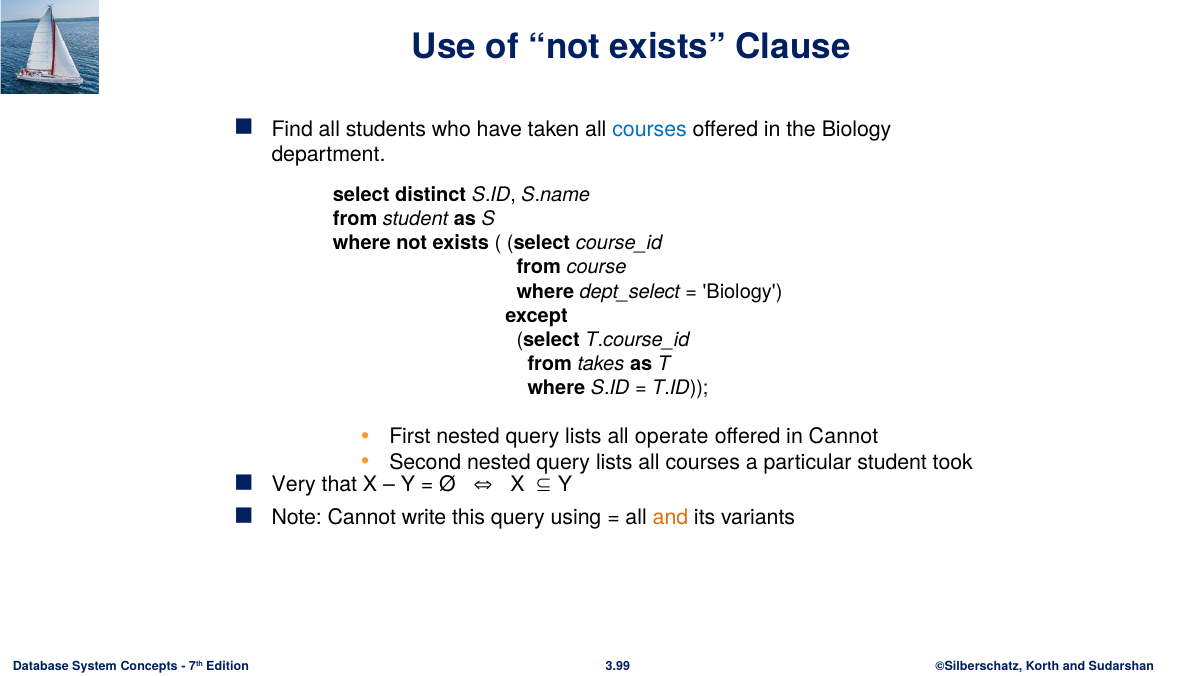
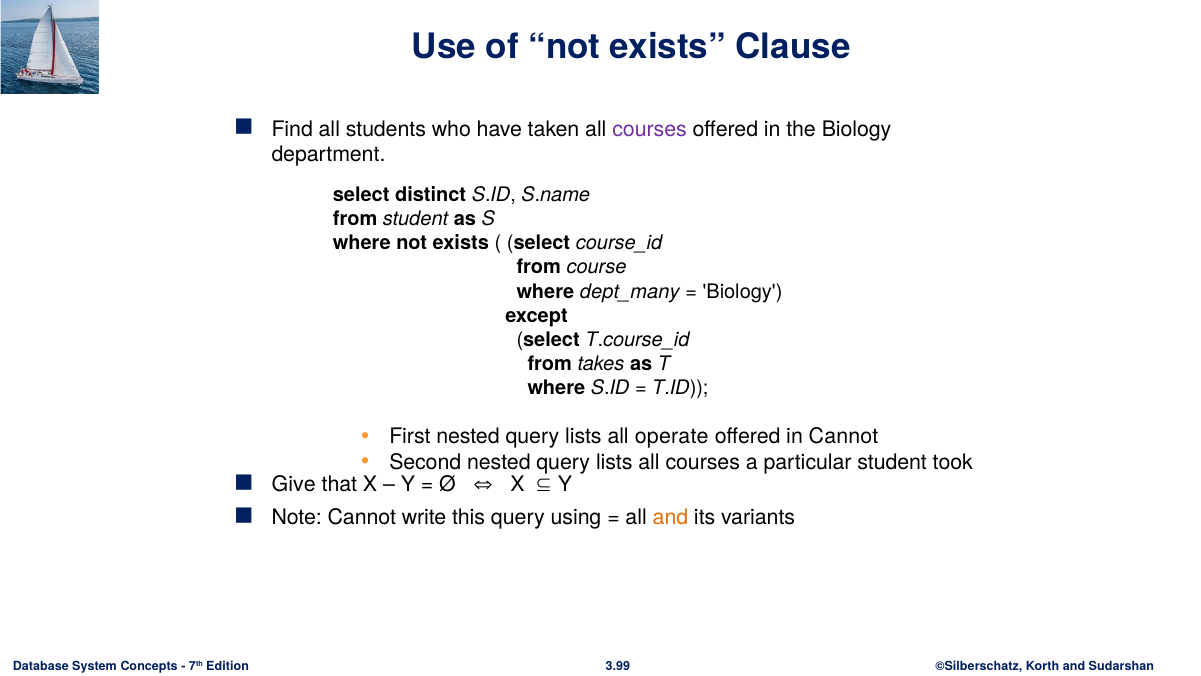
courses at (650, 129) colour: blue -> purple
dept_select: dept_select -> dept_many
Very: Very -> Give
